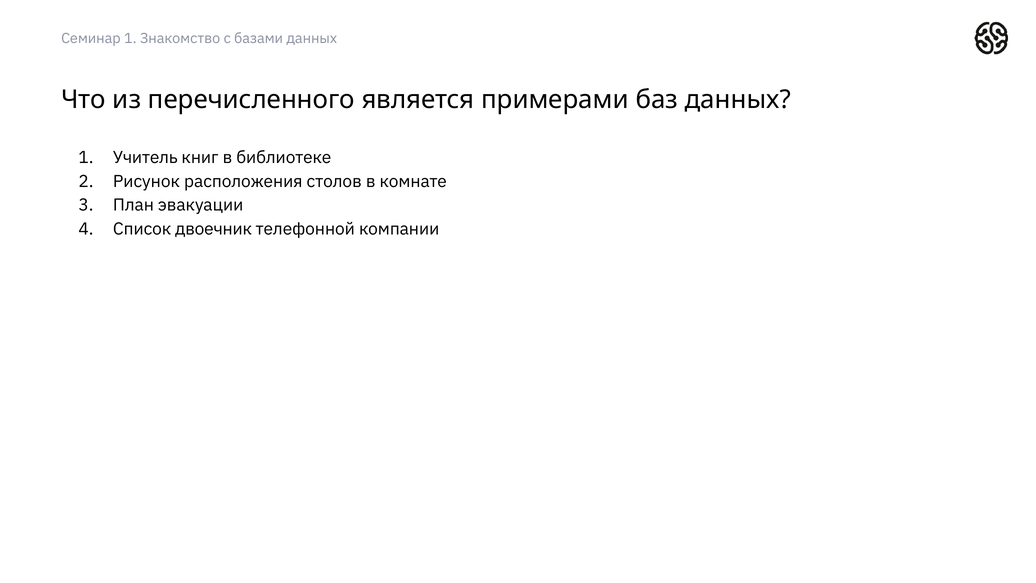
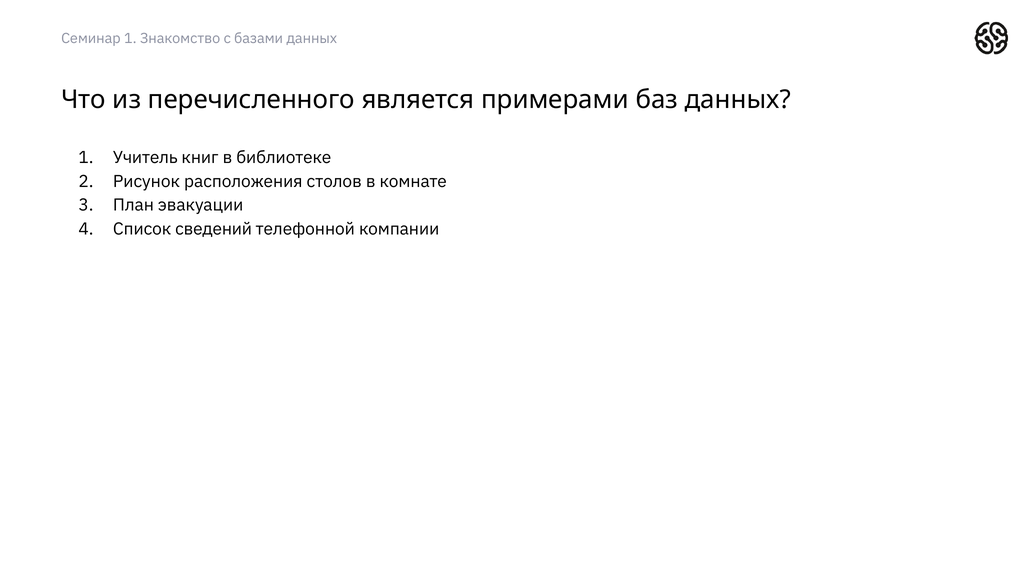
двоечник: двоечник -> сведений
